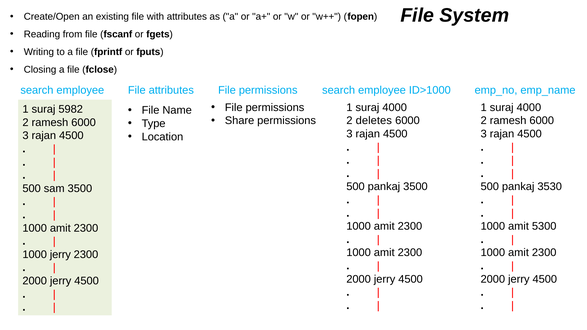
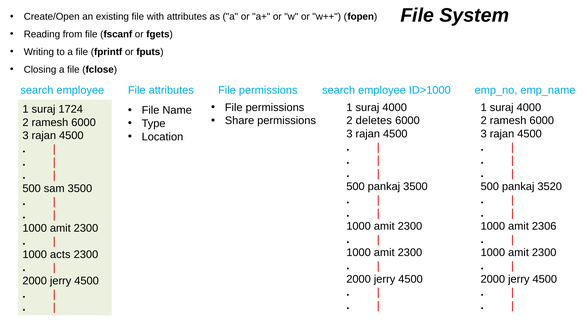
5982: 5982 -> 1724
3530: 3530 -> 3520
5300: 5300 -> 2306
1000 jerry: jerry -> acts
